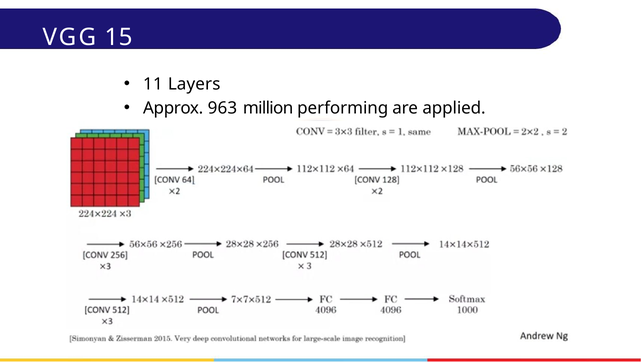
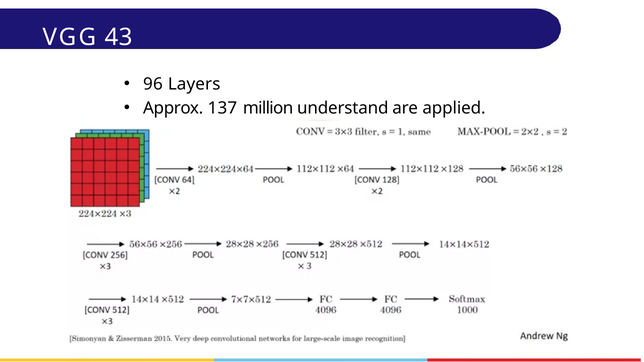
15: 15 -> 43
11: 11 -> 96
963: 963 -> 137
performing: performing -> understand
